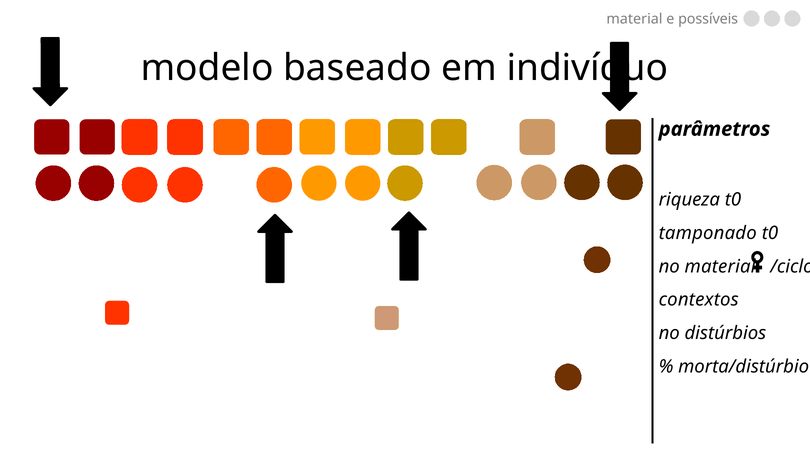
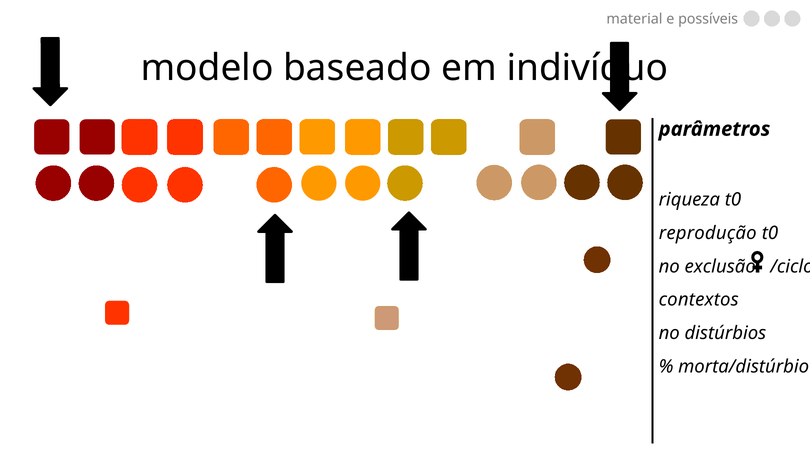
tamponado: tamponado -> reprodução
no material: material -> exclusão
